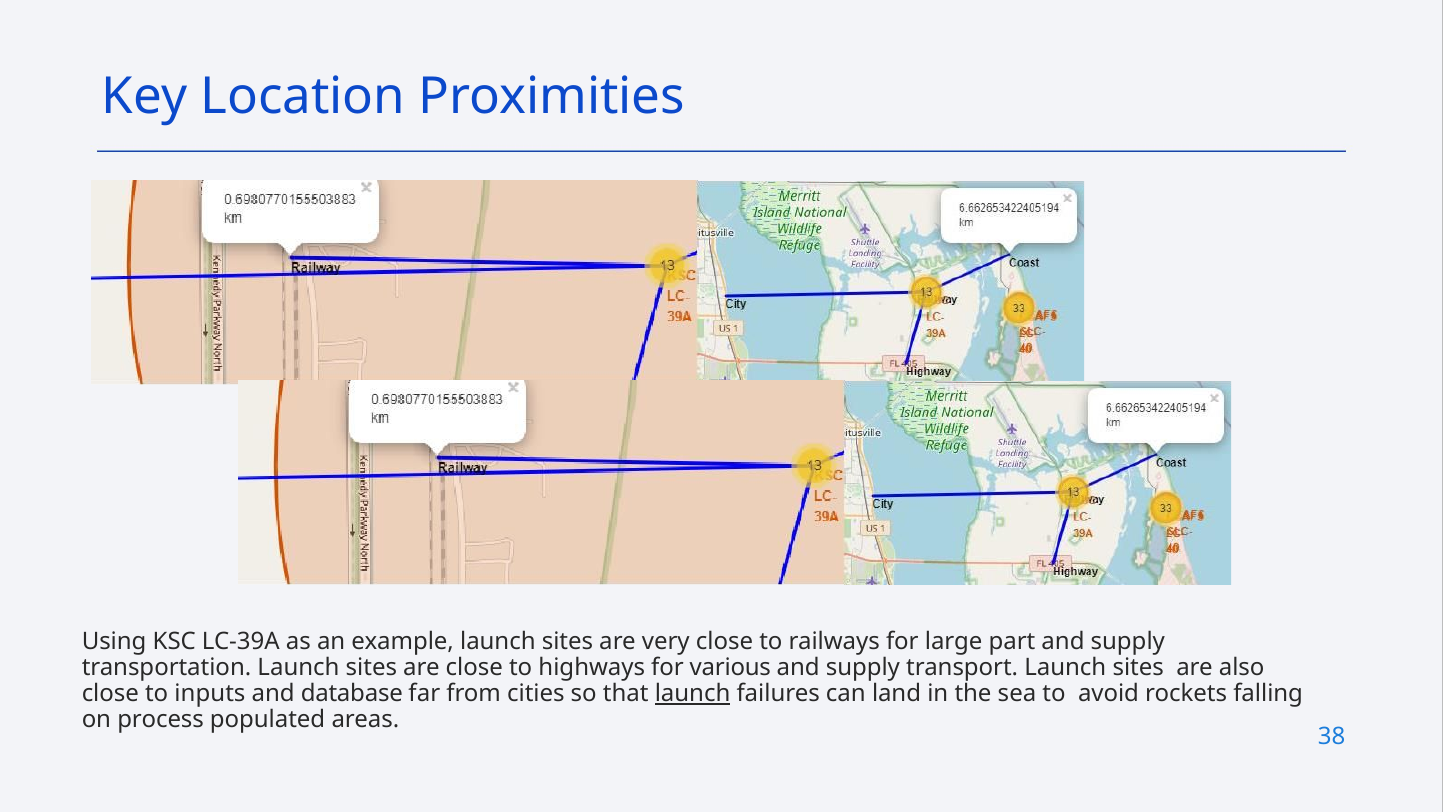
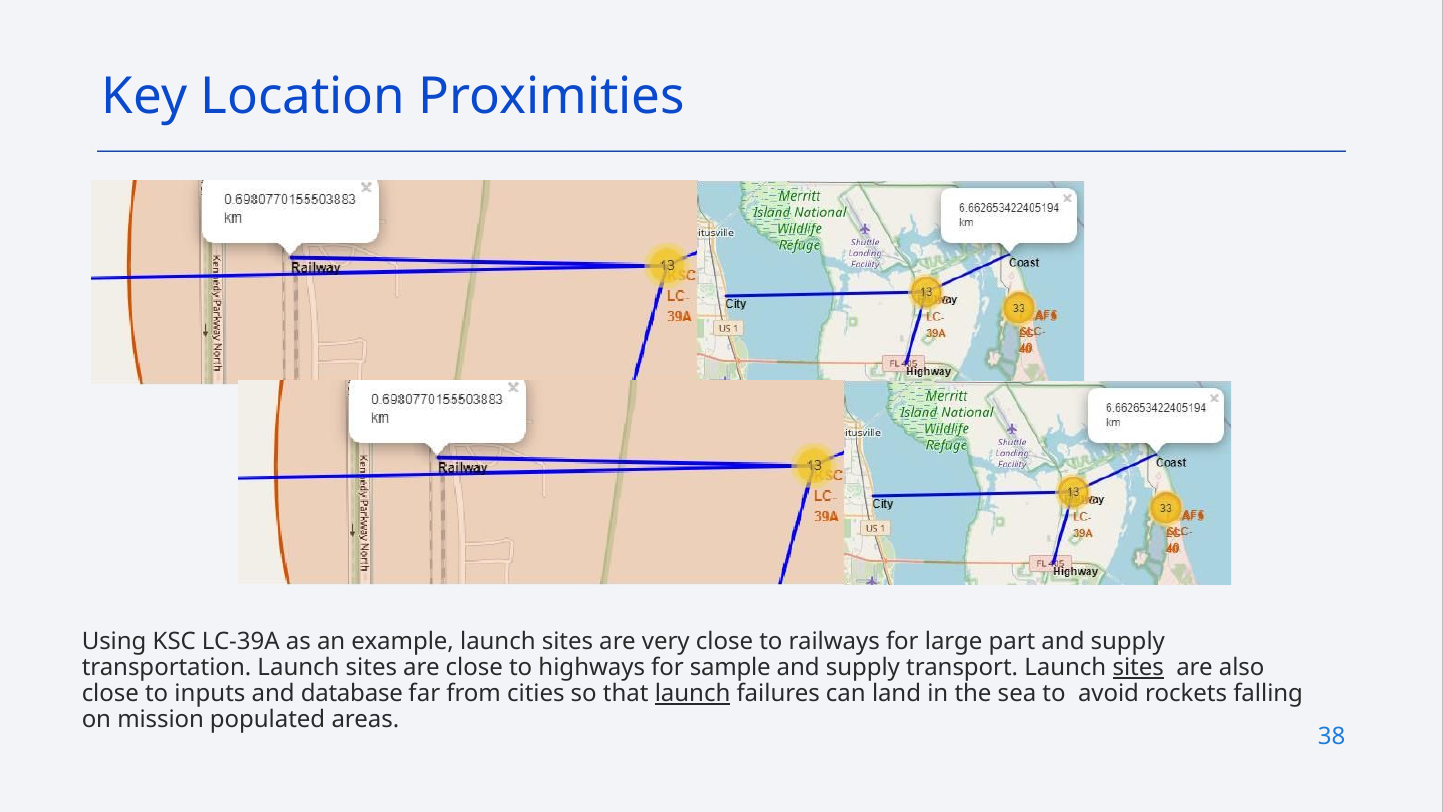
various: various -> sample
sites at (1138, 667) underline: none -> present
process: process -> mission
